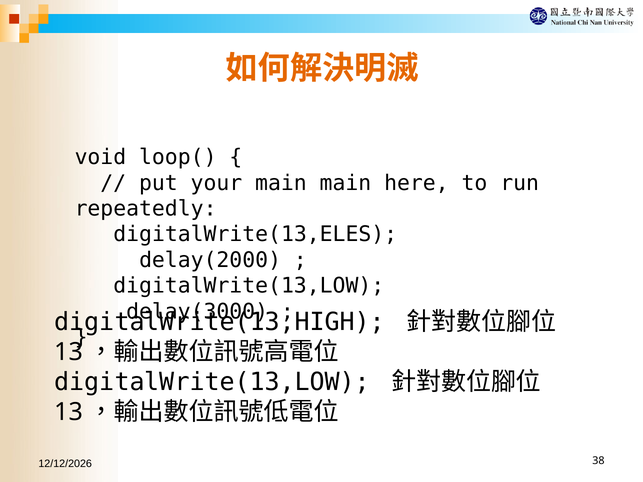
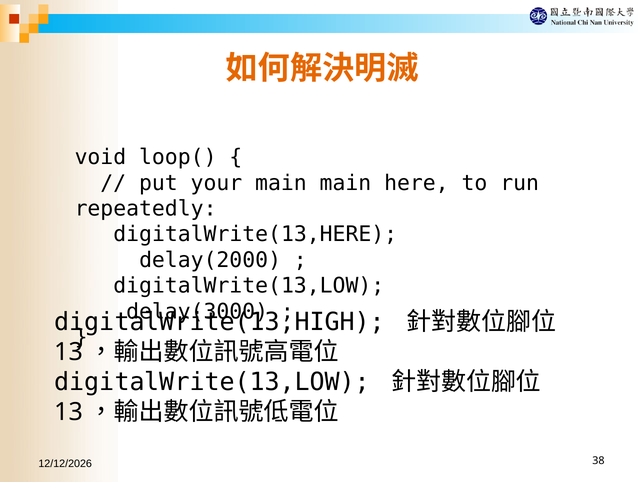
digitalWrite(13,ELES: digitalWrite(13,ELES -> digitalWrite(13,HERE
